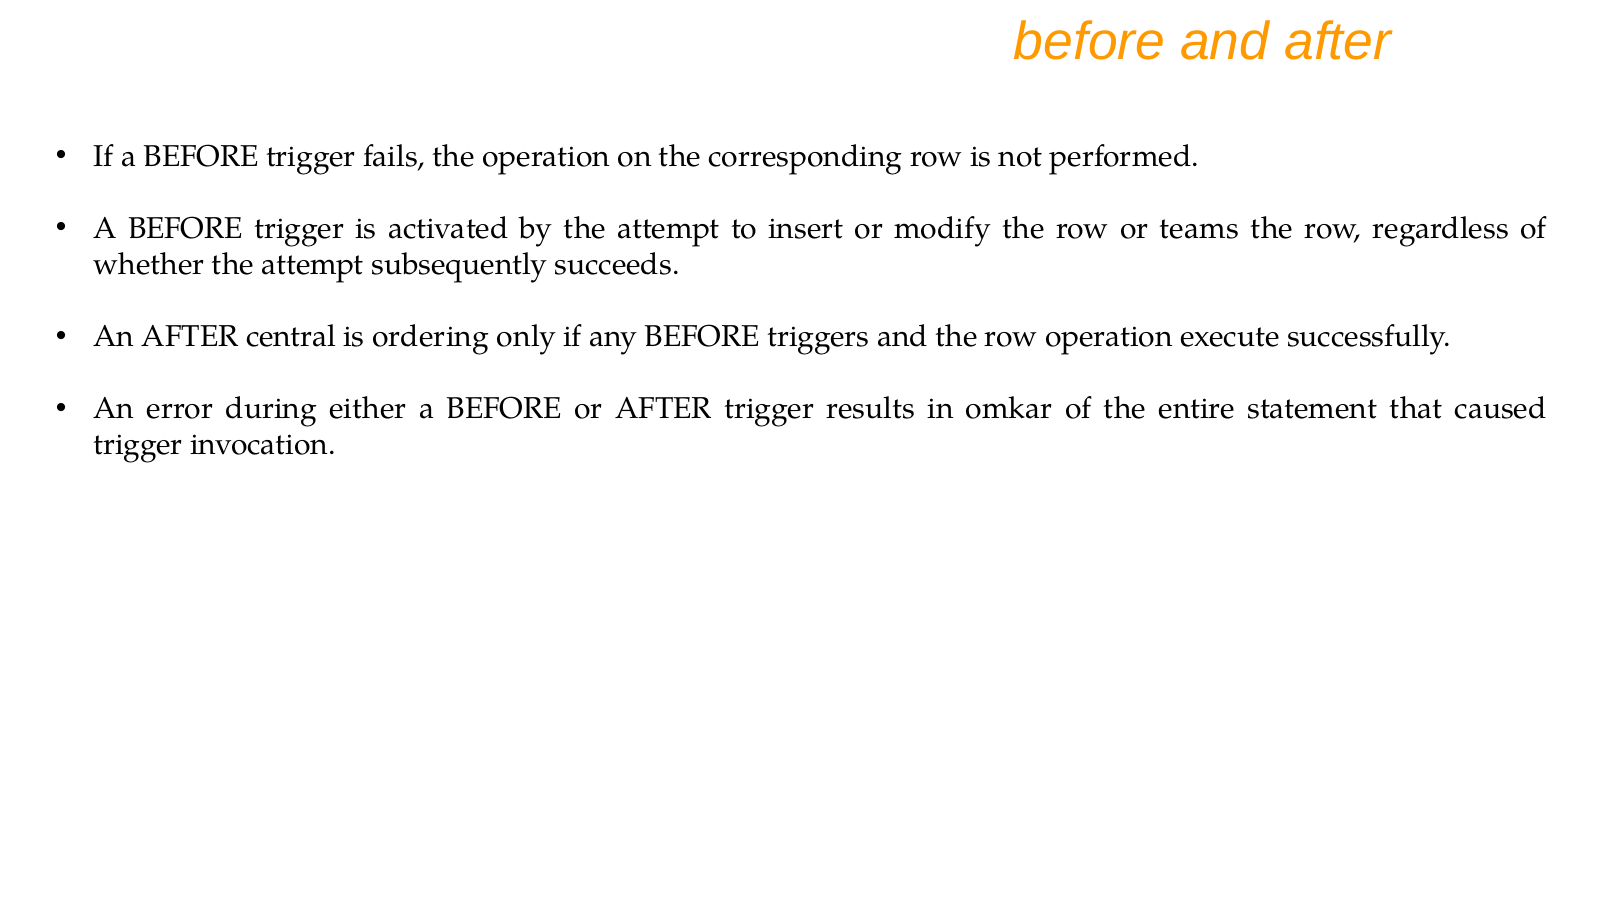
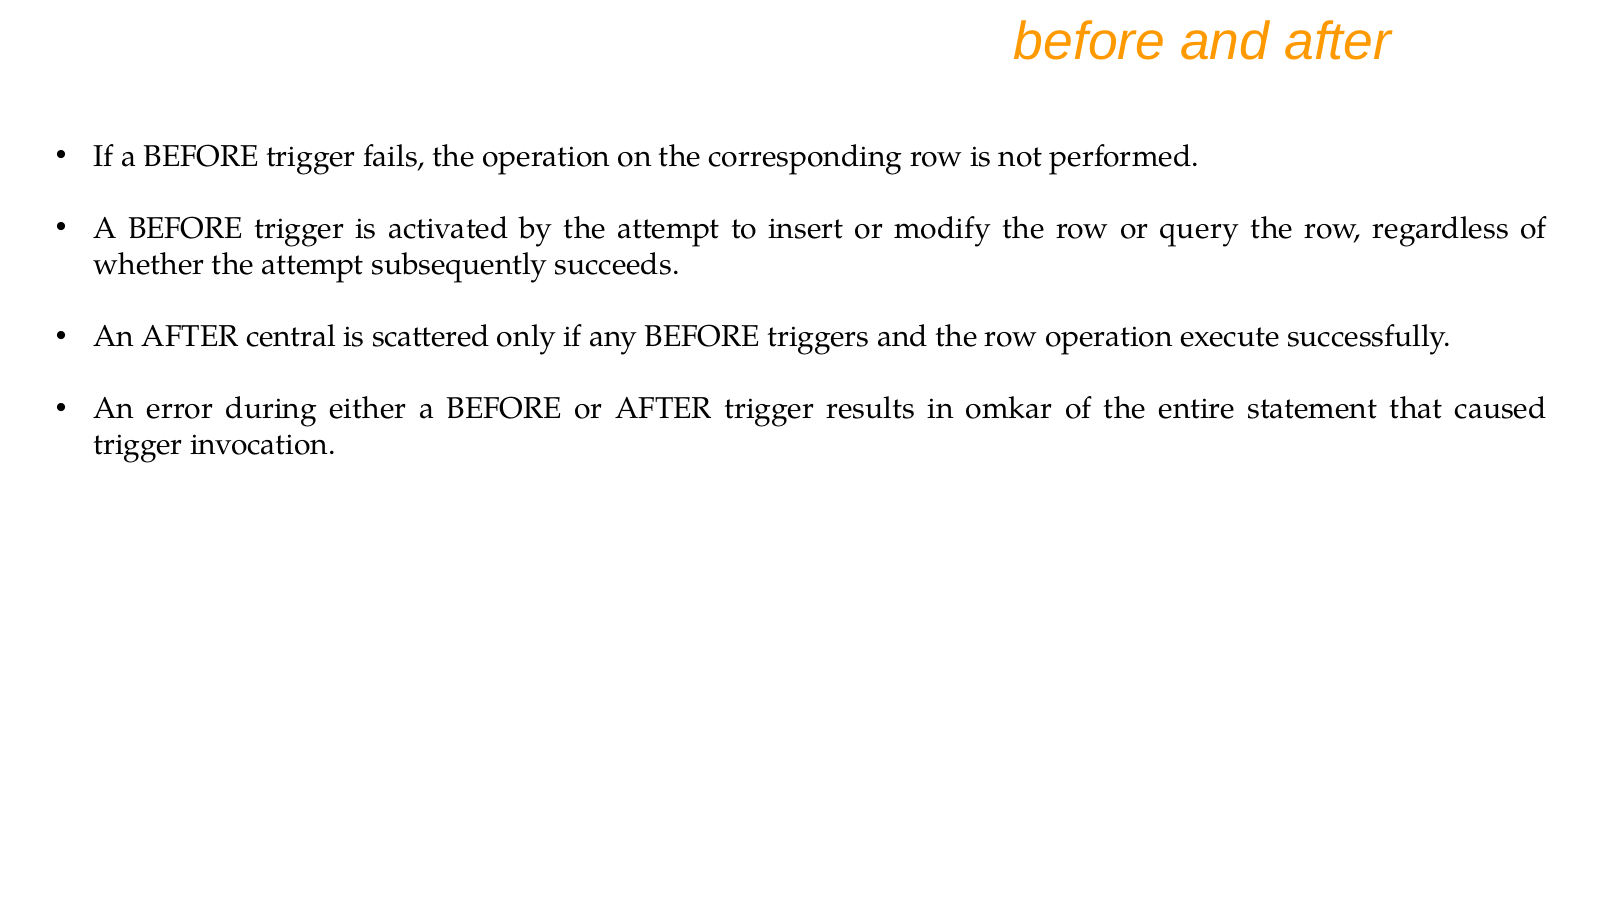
teams: teams -> query
ordering: ordering -> scattered
